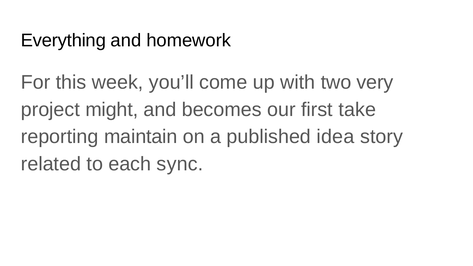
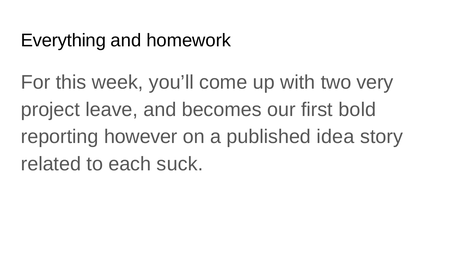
might: might -> leave
take: take -> bold
maintain: maintain -> however
sync: sync -> suck
